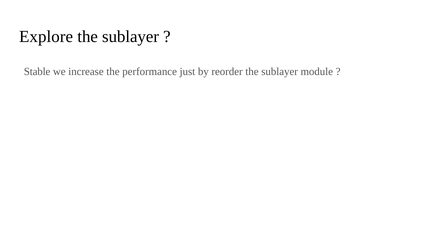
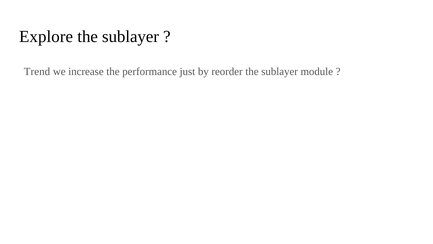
Stable: Stable -> Trend
